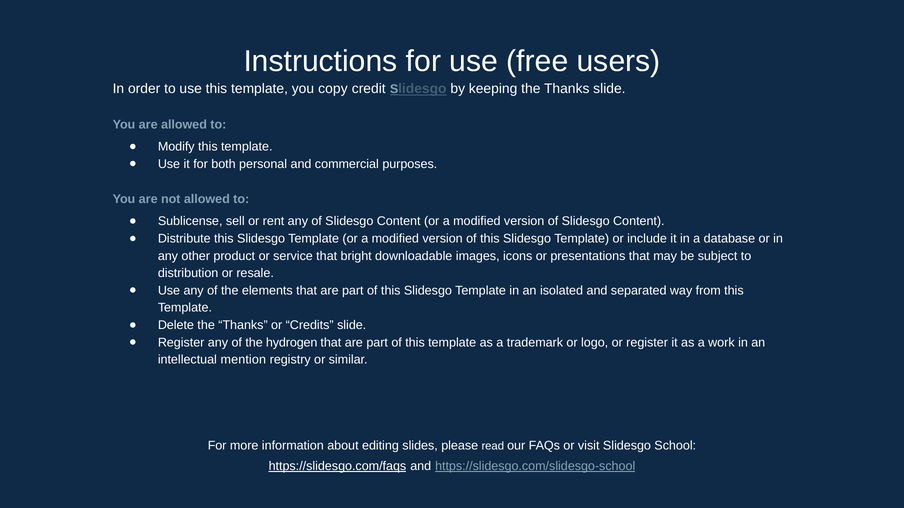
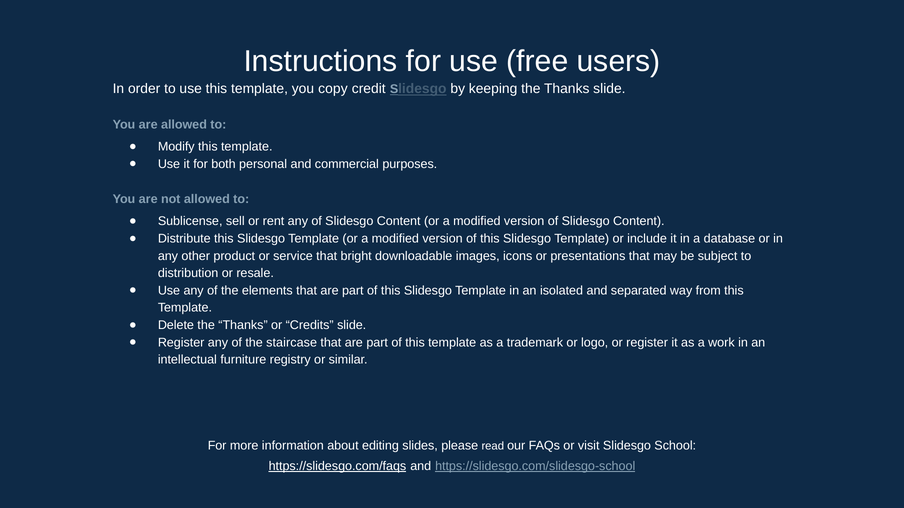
hydrogen: hydrogen -> staircase
mention: mention -> furniture
